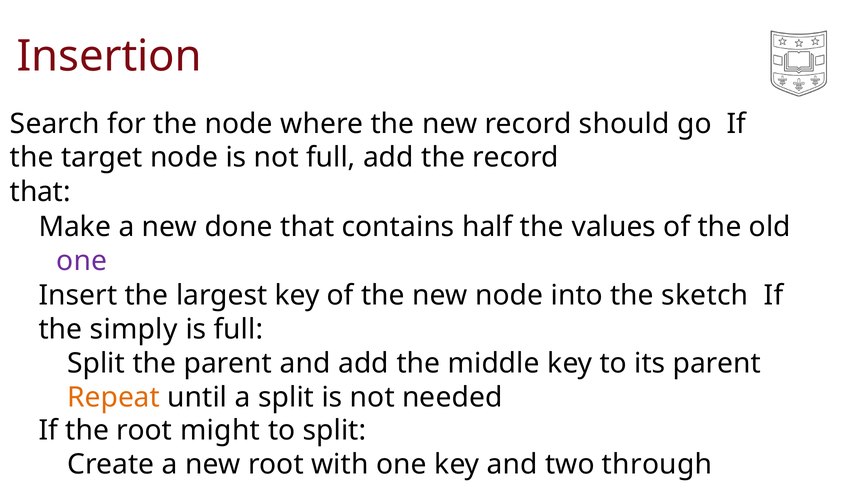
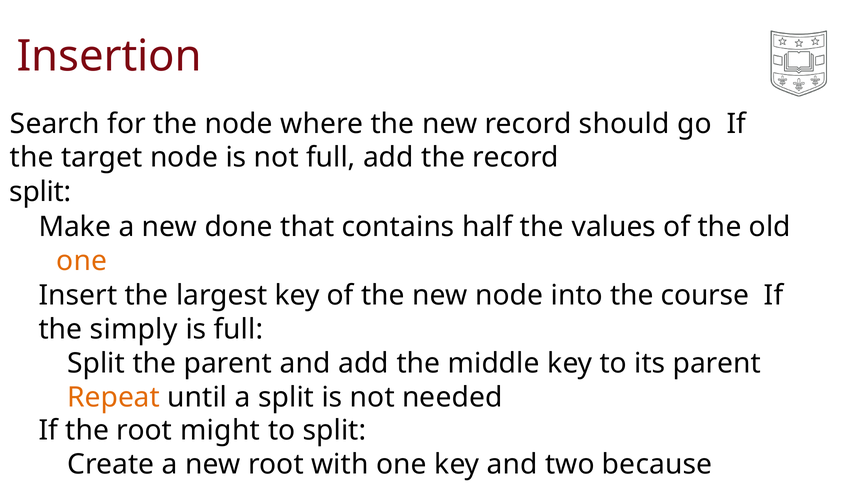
that at (40, 192): that -> split
one at (82, 261) colour: purple -> orange
sketch: sketch -> course
through: through -> because
